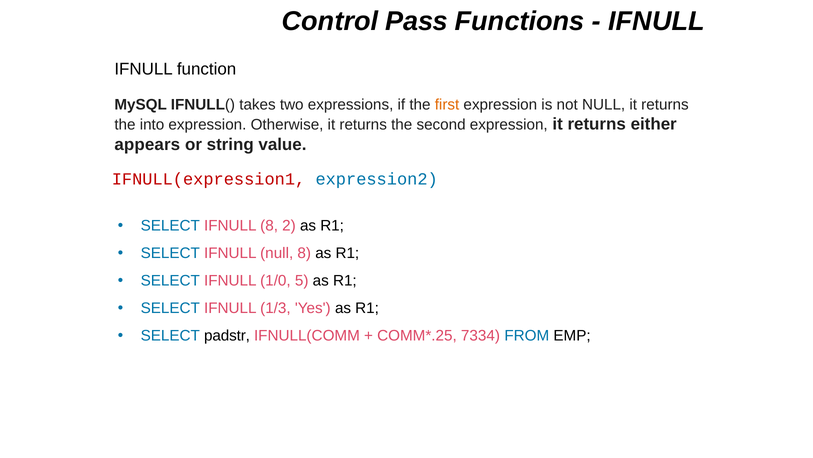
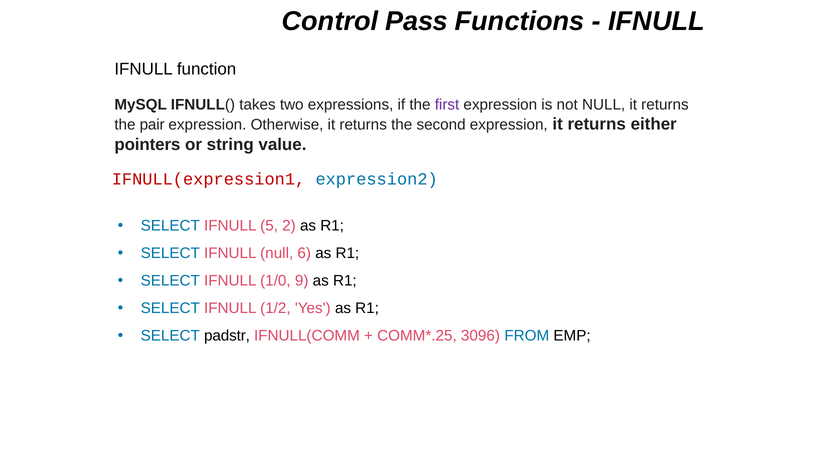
first colour: orange -> purple
into: into -> pair
appears: appears -> pointers
IFNULL 8: 8 -> 5
null 8: 8 -> 6
5: 5 -> 9
1/3: 1/3 -> 1/2
7334: 7334 -> 3096
